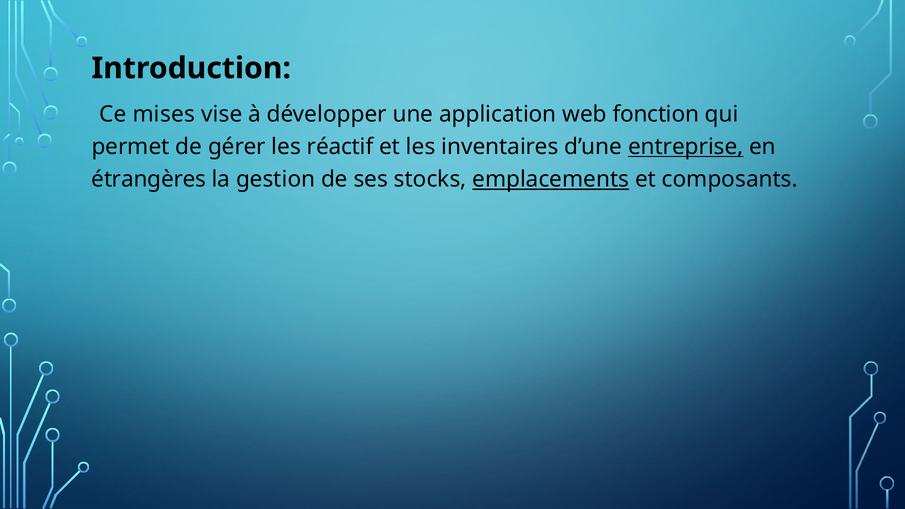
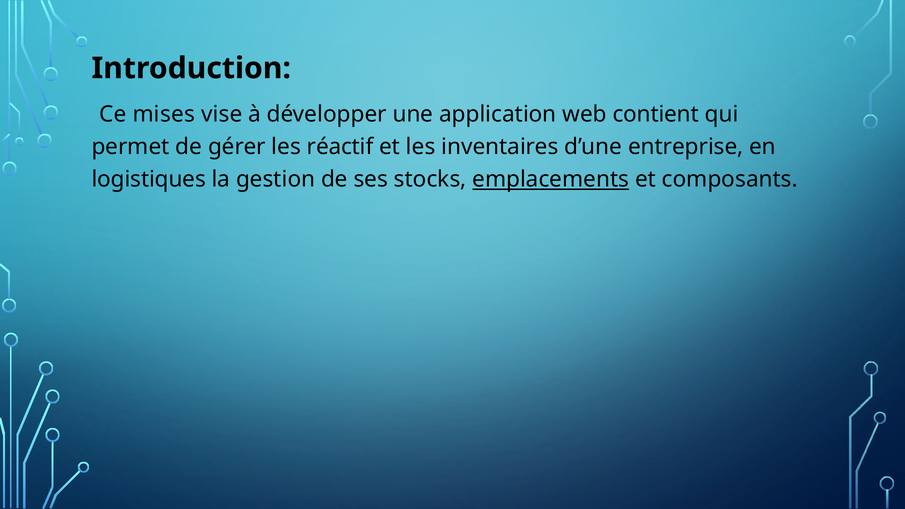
fonction: fonction -> contient
entreprise underline: present -> none
étrangères: étrangères -> logistiques
